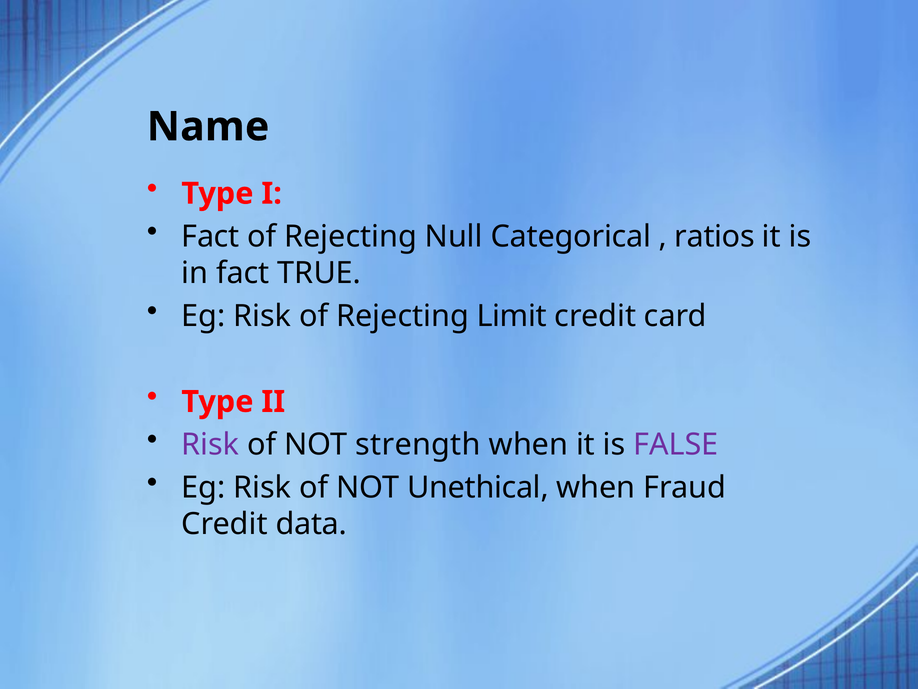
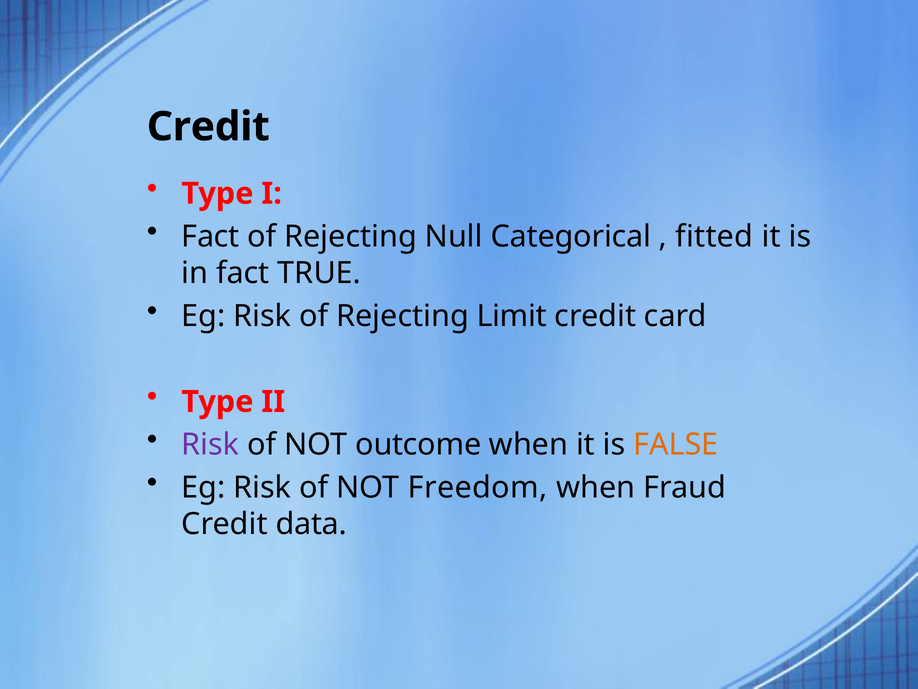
Name at (208, 127): Name -> Credit
ratios: ratios -> fitted
strength: strength -> outcome
FALSE colour: purple -> orange
Unethical: Unethical -> Freedom
